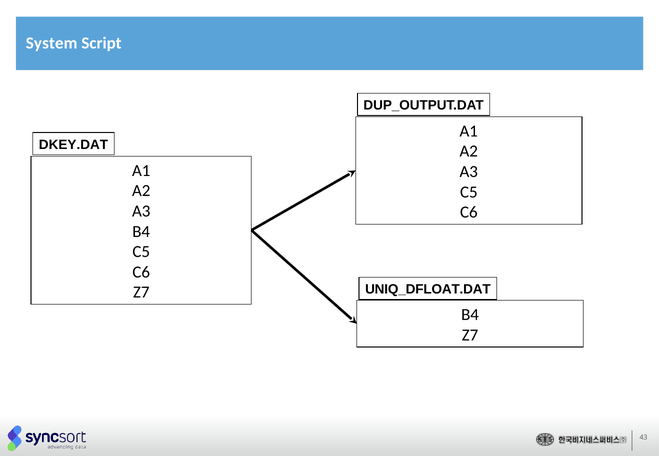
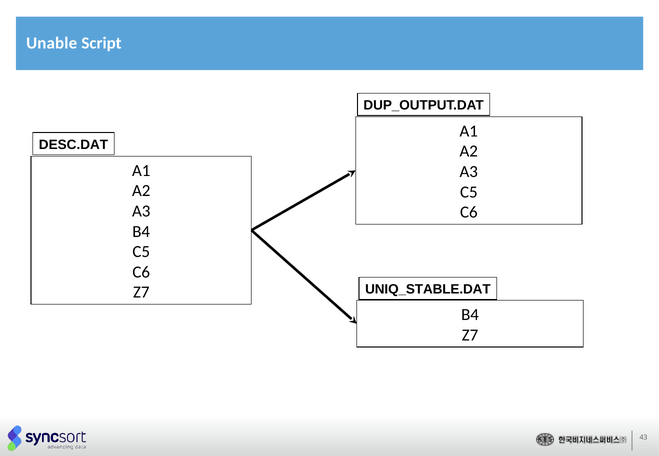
System: System -> Unable
DKEY.DAT: DKEY.DAT -> DESC.DAT
UNIQ_DFLOAT.DAT: UNIQ_DFLOAT.DAT -> UNIQ_STABLE.DAT
